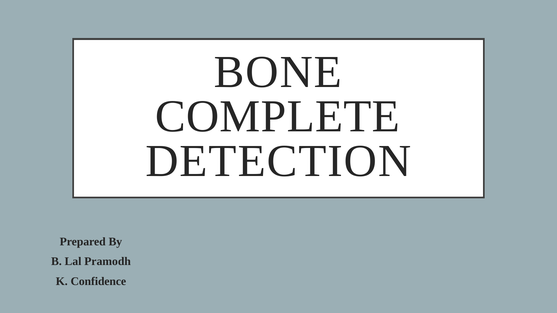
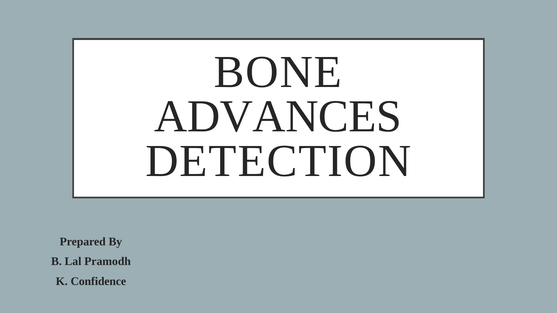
COMPLETE: COMPLETE -> ADVANCES
